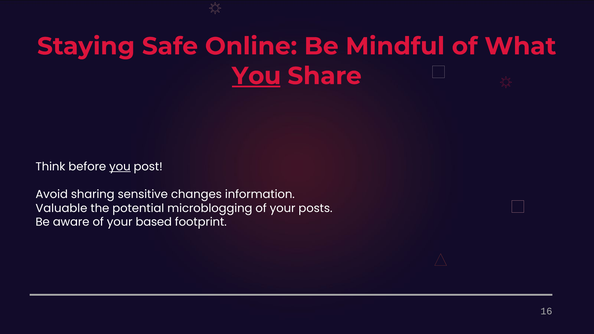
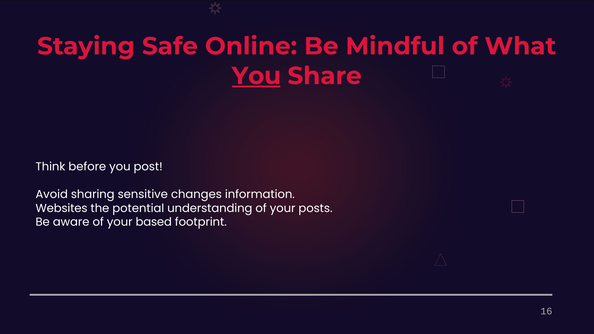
you at (120, 167) underline: present -> none
Valuable: Valuable -> Websites
microblogging: microblogging -> understanding
